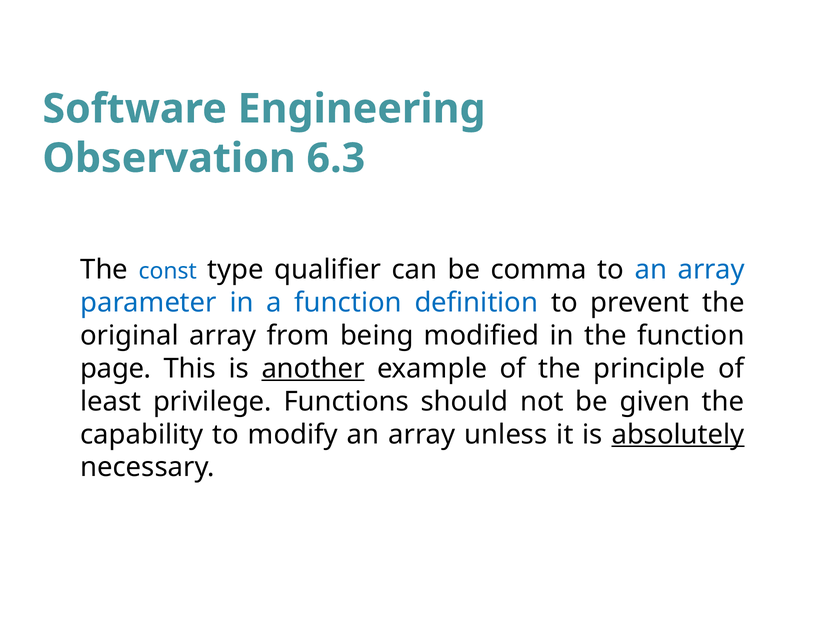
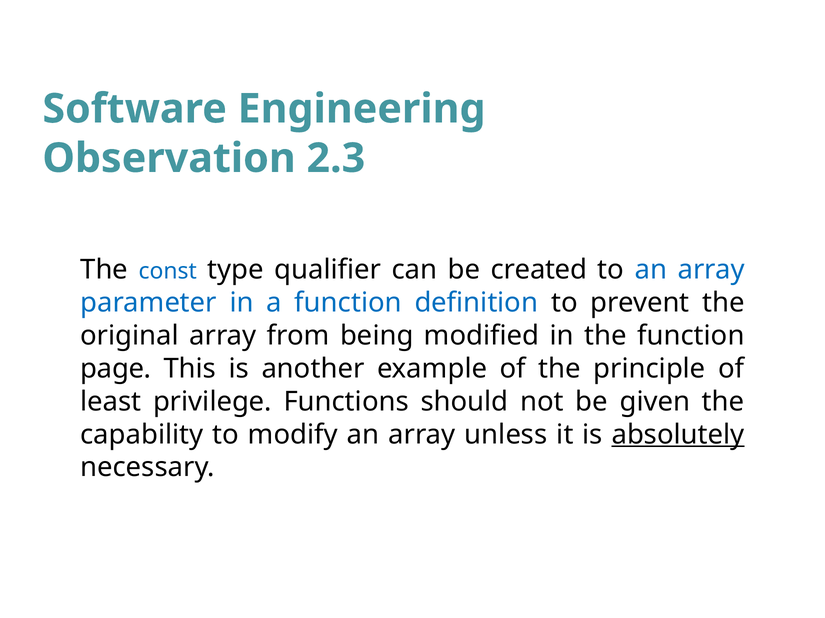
6.3: 6.3 -> 2.3
comma: comma -> created
another underline: present -> none
